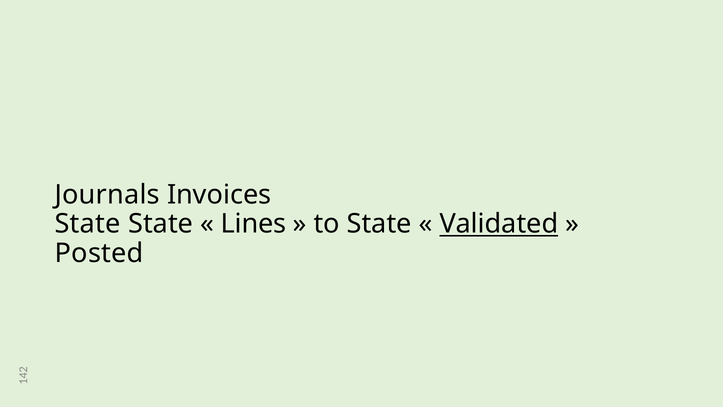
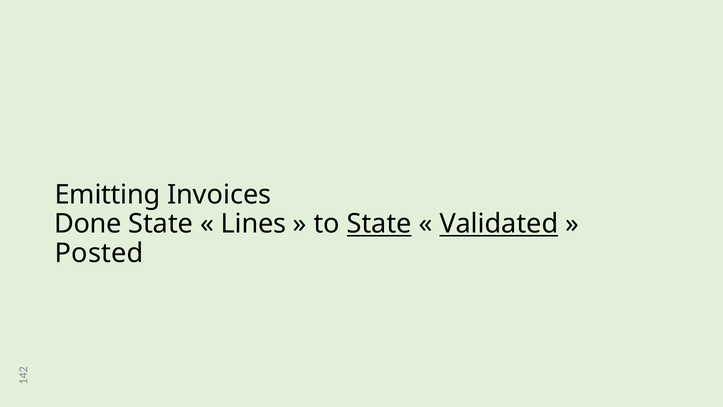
Journals: Journals -> Emitting
State at (88, 224): State -> Done
State at (379, 224) underline: none -> present
